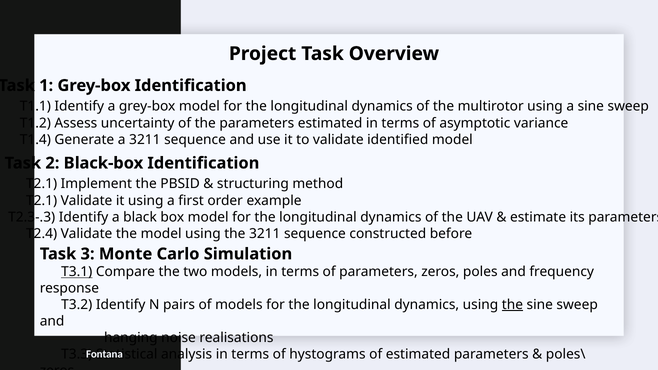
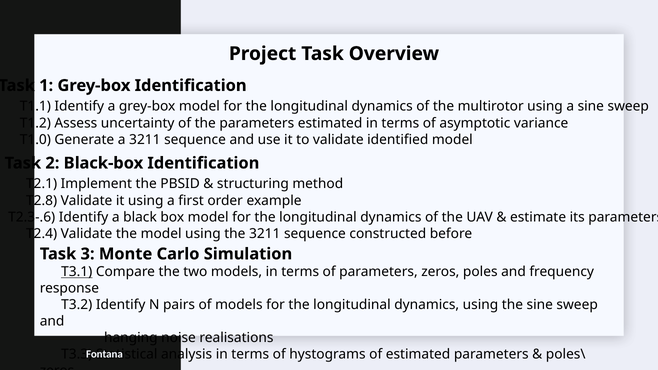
T1.4: T1.4 -> T1.0
T2.1 at (42, 201): T2.1 -> T2.8
T2.3-.3: T2.3-.3 -> T2.3-.6
the at (512, 305) underline: present -> none
